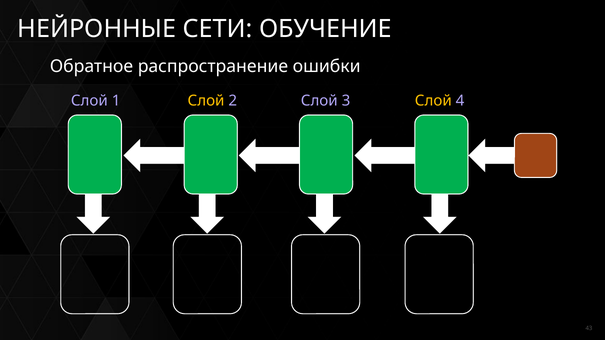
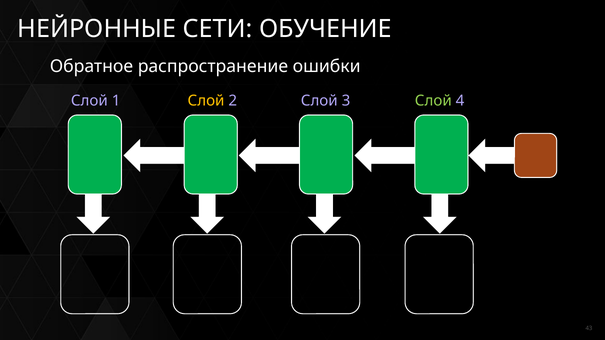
Слой at (433, 101) colour: yellow -> light green
